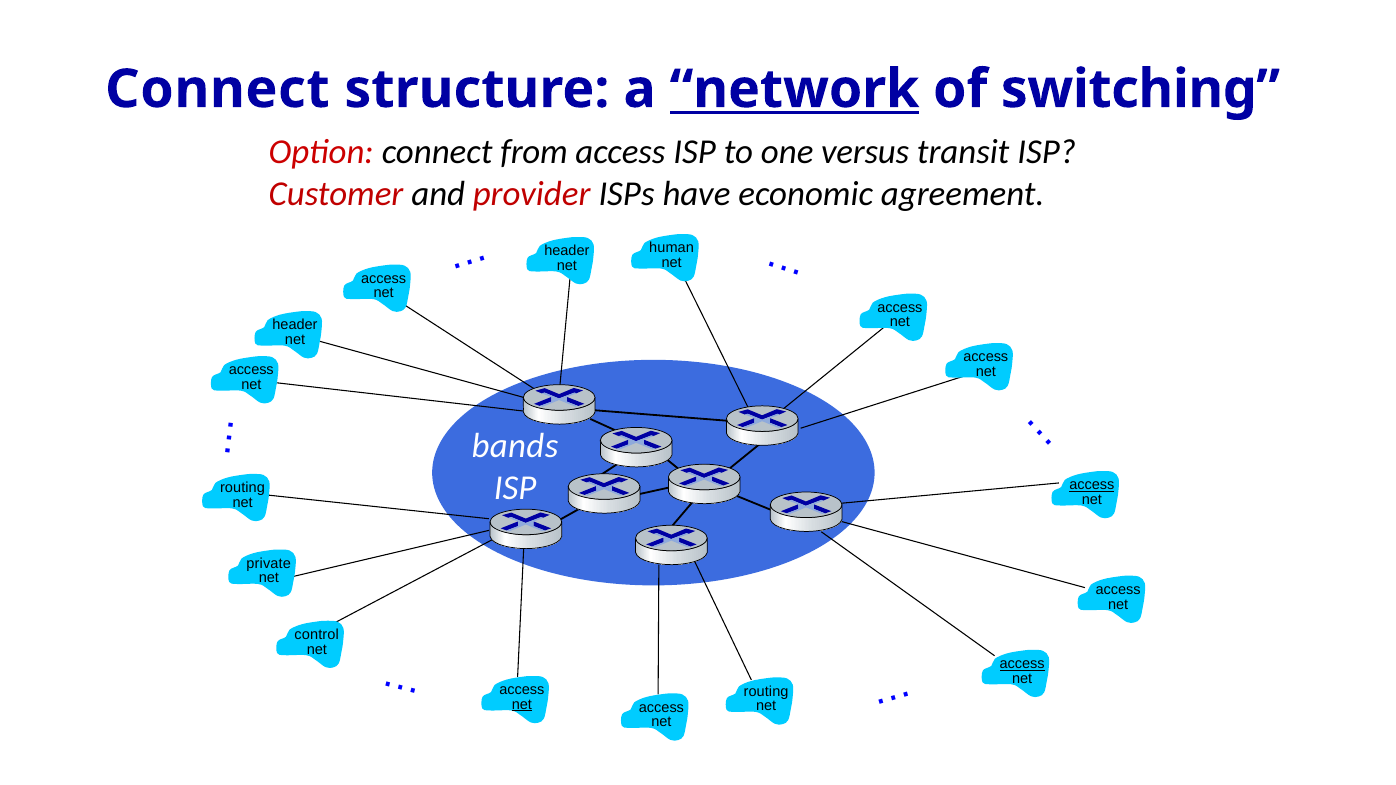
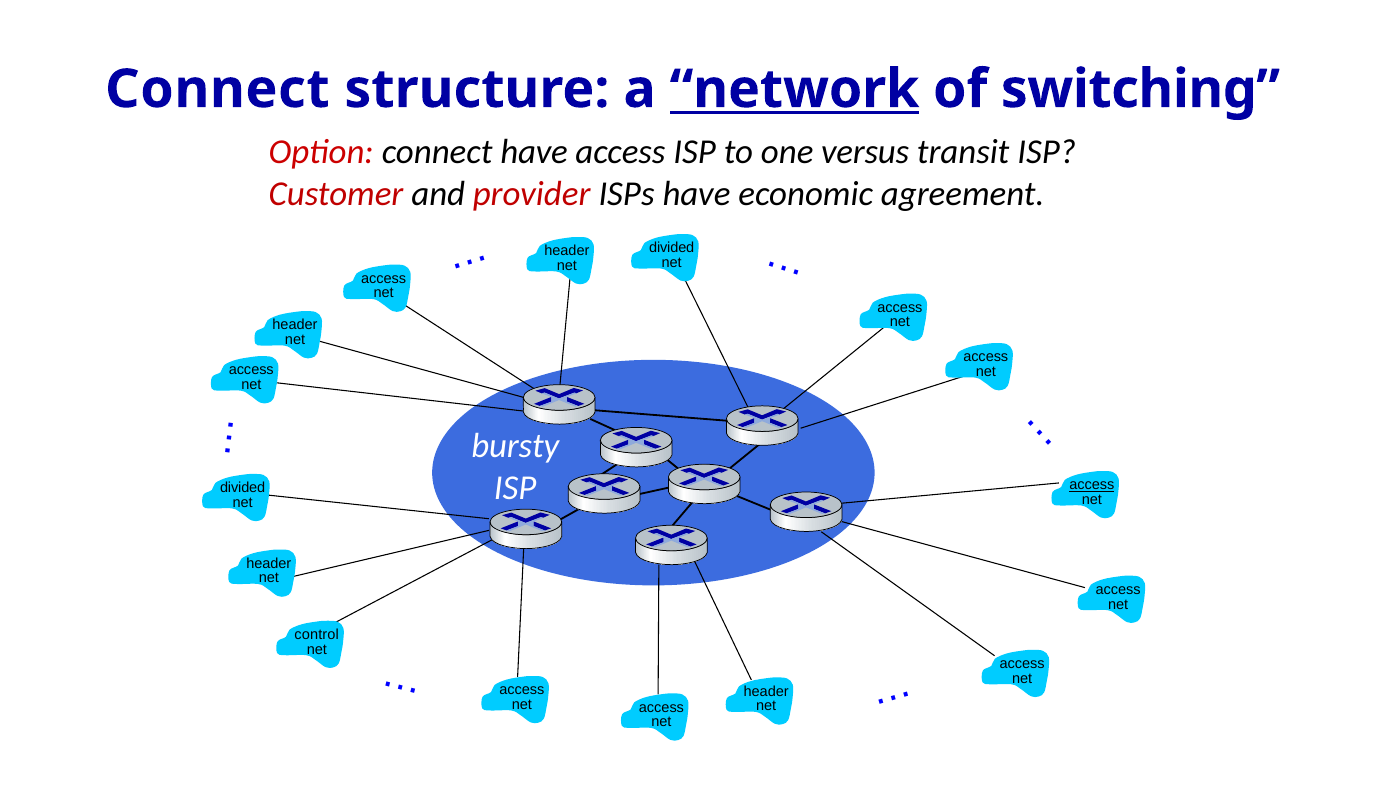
connect from: from -> have
human at (672, 248): human -> divided
bands: bands -> bursty
routing at (243, 488): routing -> divided
private at (269, 564): private -> header
access at (1022, 664) underline: present -> none
routing at (766, 692): routing -> header
net at (522, 705) underline: present -> none
